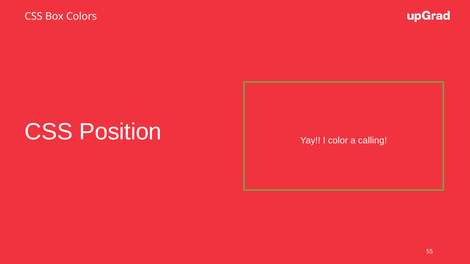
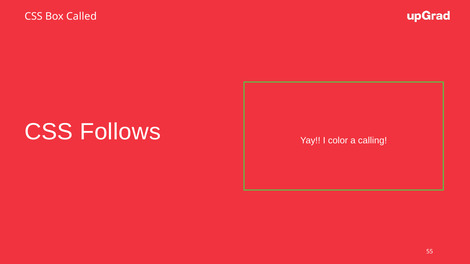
Colors: Colors -> Called
Position: Position -> Follows
